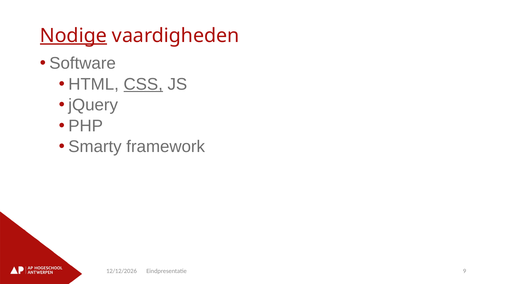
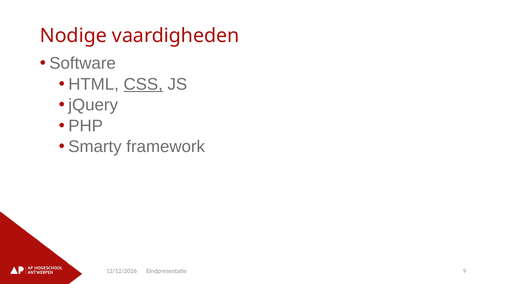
Nodige underline: present -> none
